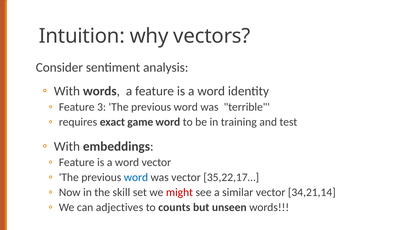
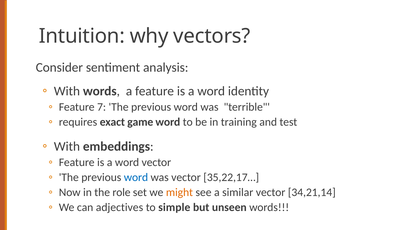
3: 3 -> 7
skill: skill -> role
might colour: red -> orange
counts: counts -> simple
